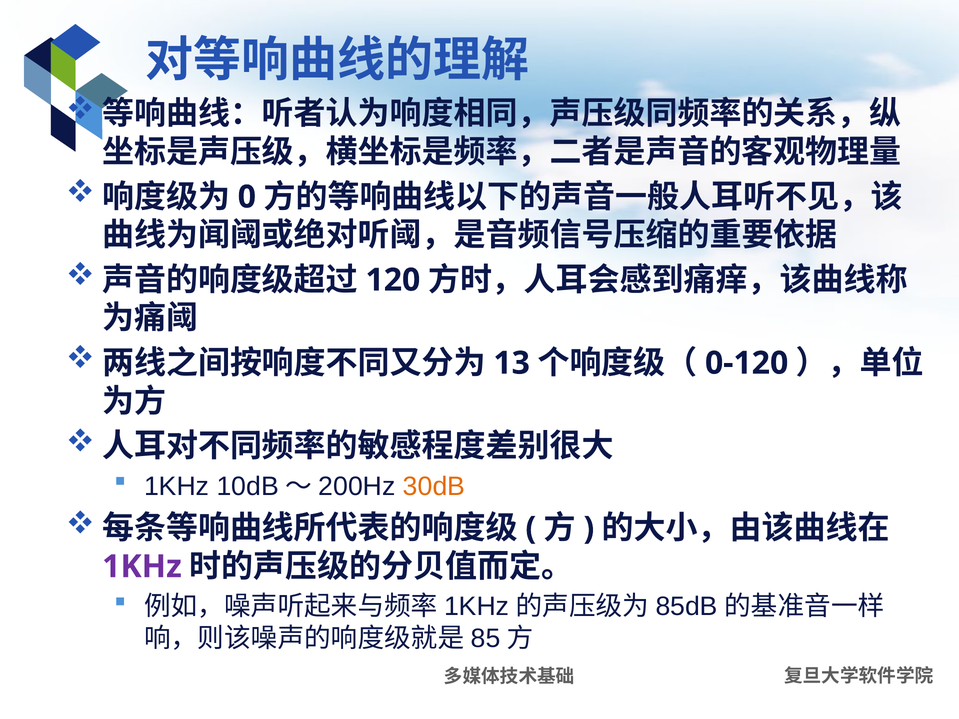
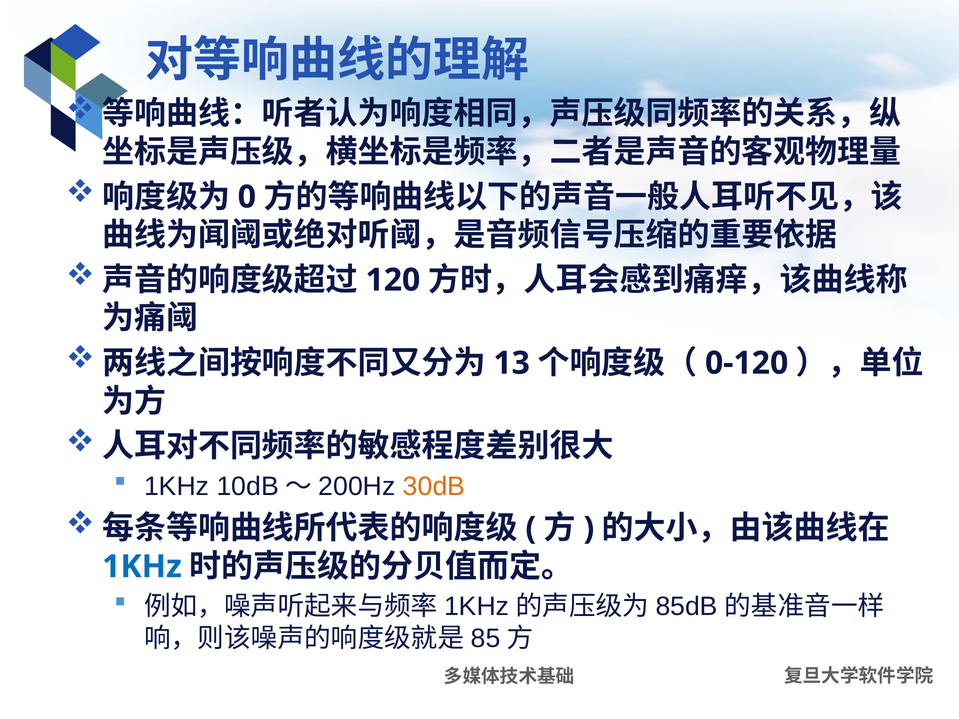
1KHz at (142, 567) colour: purple -> blue
